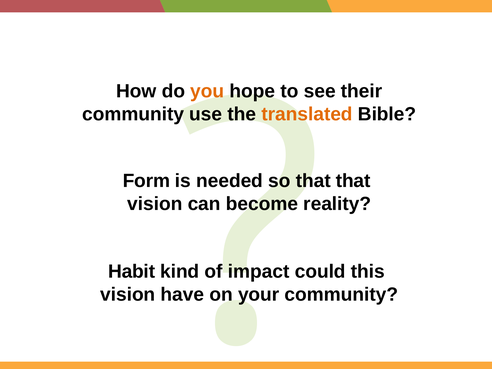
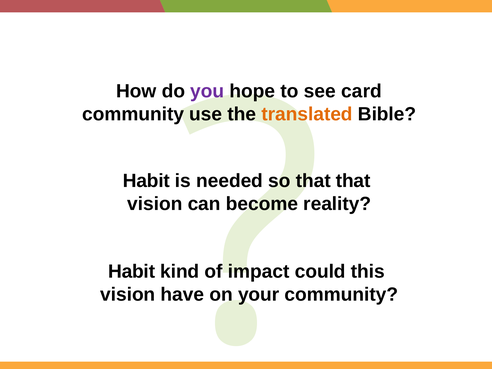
you colour: orange -> purple
their: their -> card
Form at (146, 181): Form -> Habit
